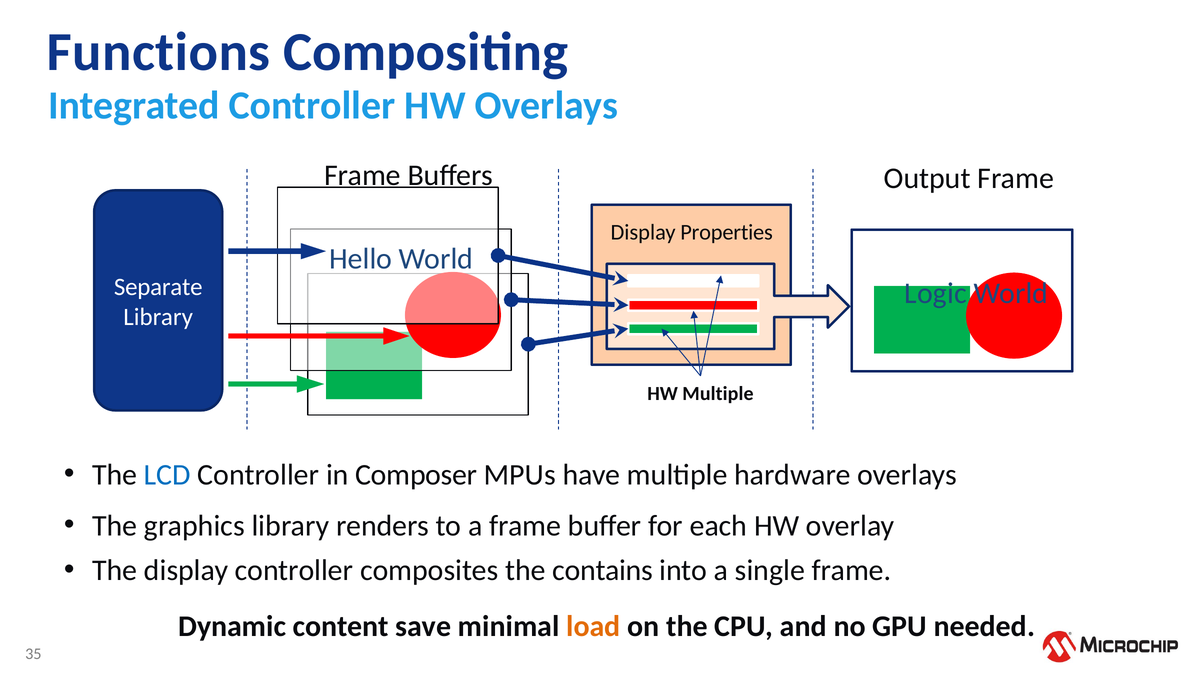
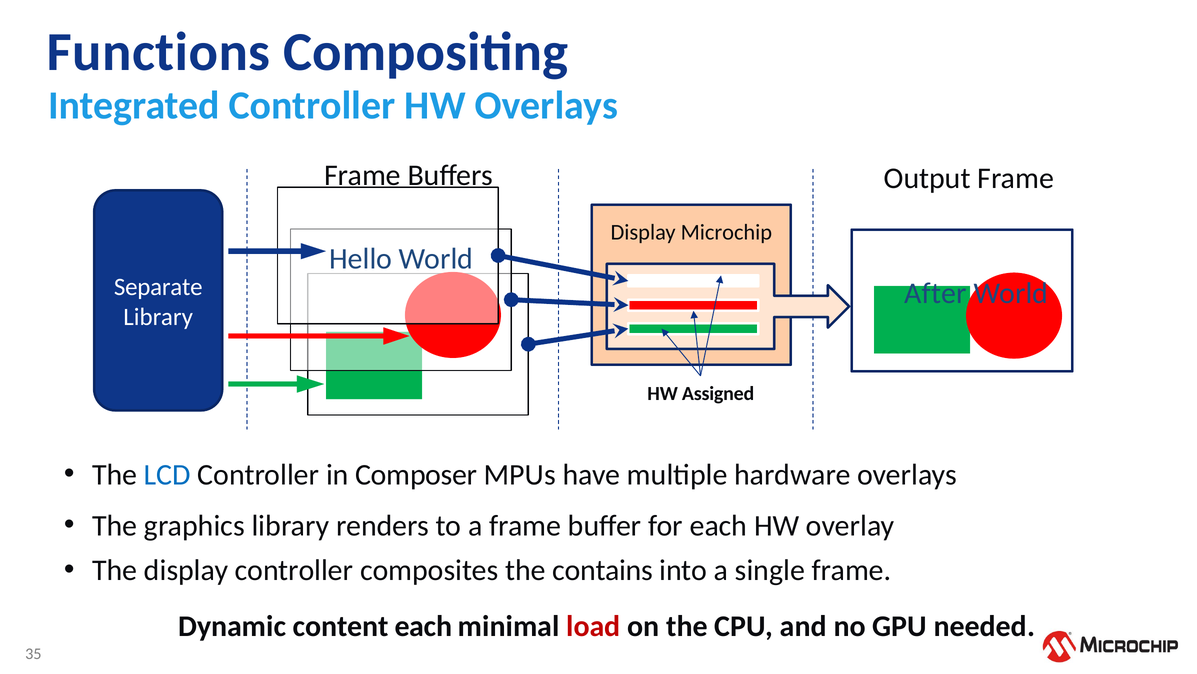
Properties: Properties -> Microchip
Logic: Logic -> After
HW Multiple: Multiple -> Assigned
content save: save -> each
load colour: orange -> red
